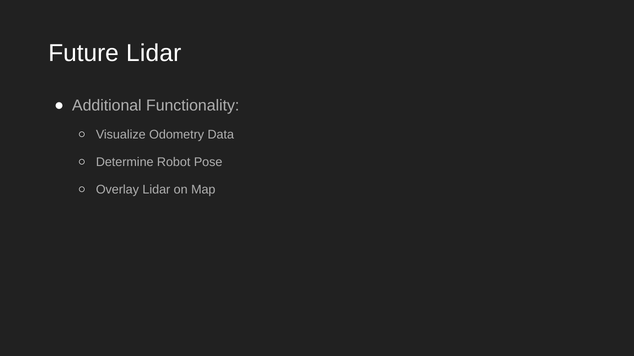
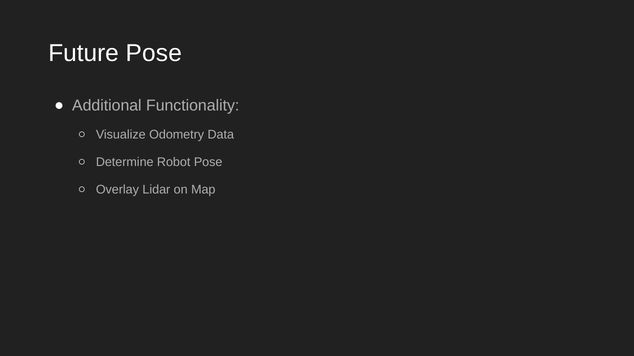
Future Lidar: Lidar -> Pose
